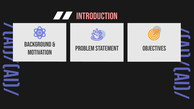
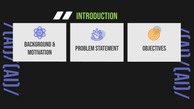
Introduction colour: pink -> light green
